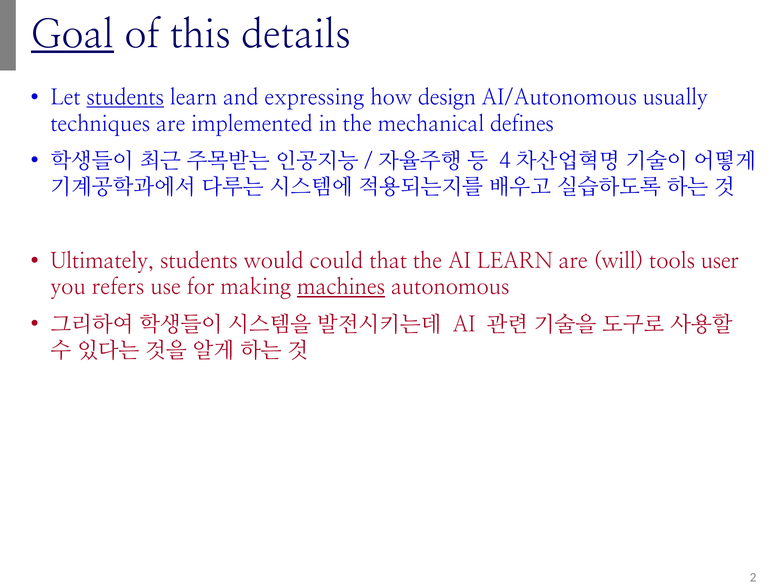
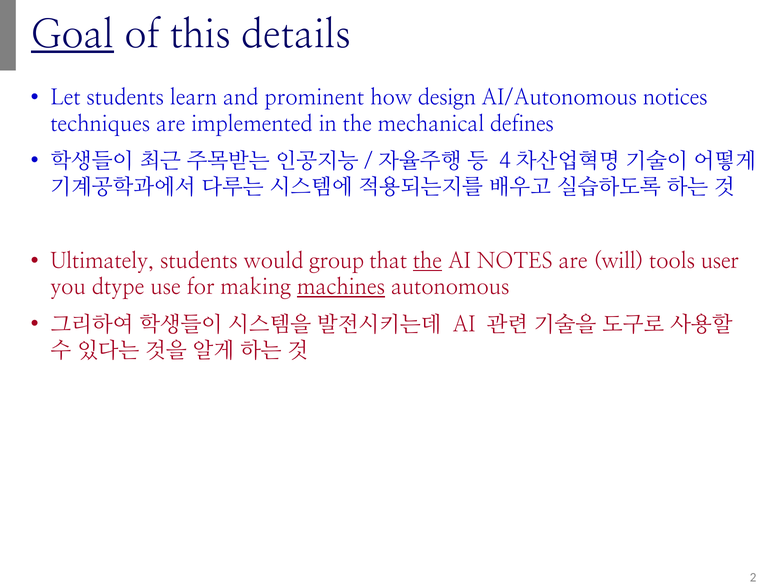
students at (125, 98) underline: present -> none
expressing: expressing -> prominent
usually: usually -> notices
could: could -> group
the at (427, 261) underline: none -> present
AI LEARN: LEARN -> NOTES
refers: refers -> dtype
